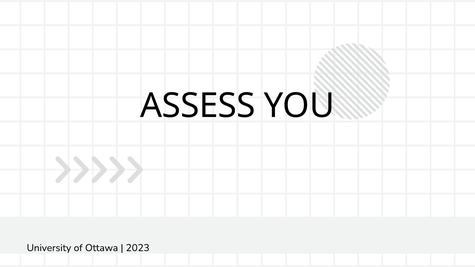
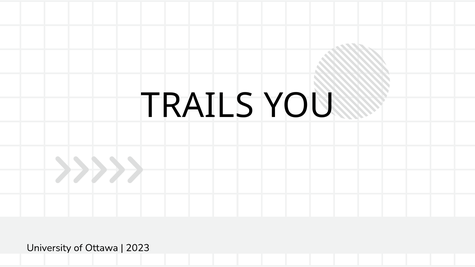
ASSESS: ASSESS -> TRAILS
